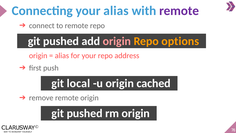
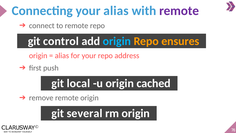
pushed at (61, 41): pushed -> control
origin at (117, 41) colour: pink -> light blue
options: options -> ensures
pushed at (85, 113): pushed -> several
